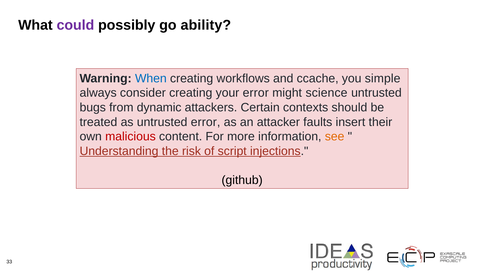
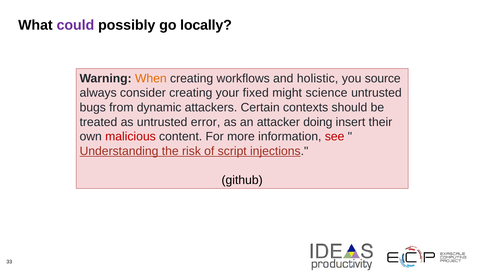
ability: ability -> locally
When colour: blue -> orange
ccache: ccache -> holistic
simple: simple -> source
your error: error -> fixed
faults: faults -> doing
see colour: orange -> red
